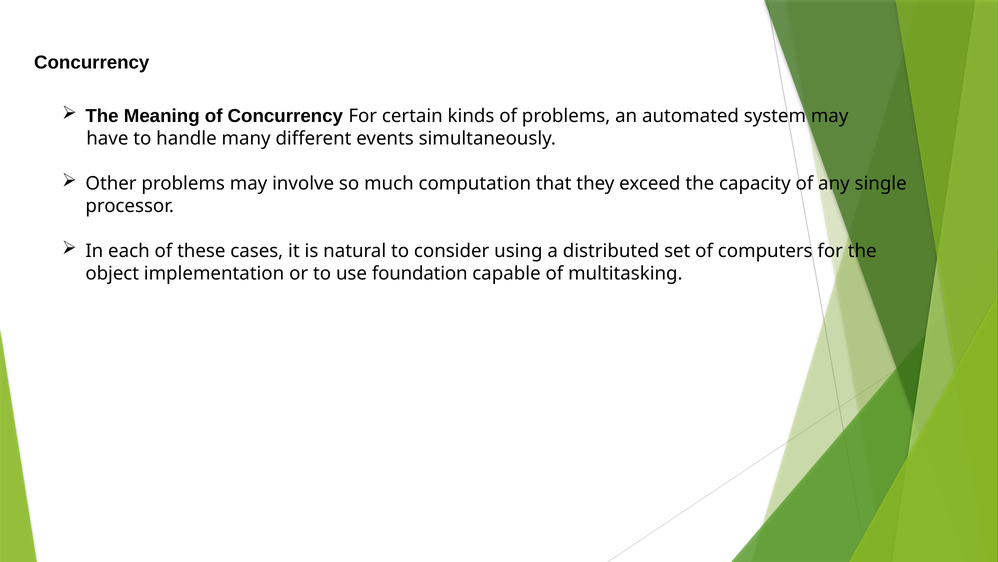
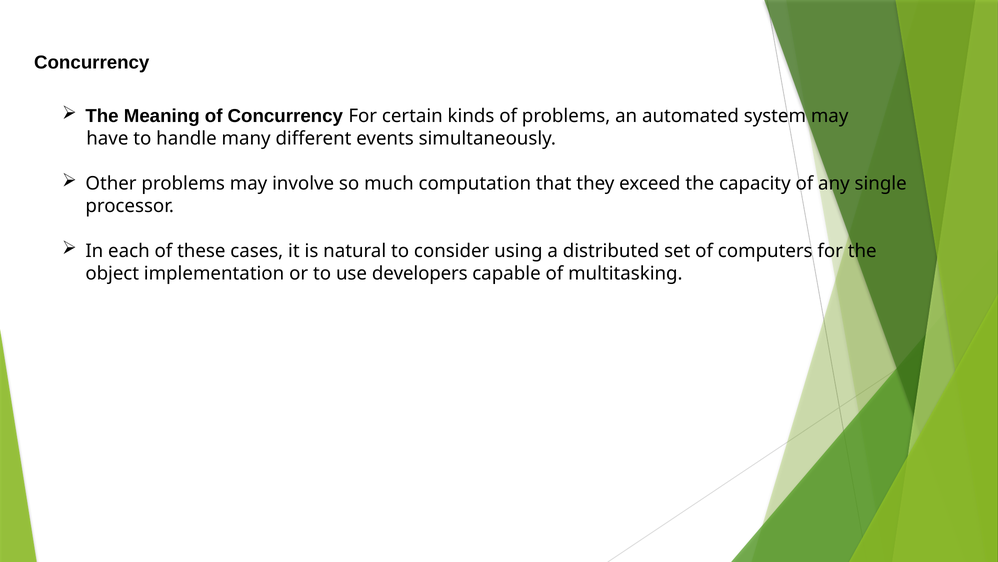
foundation: foundation -> developers
